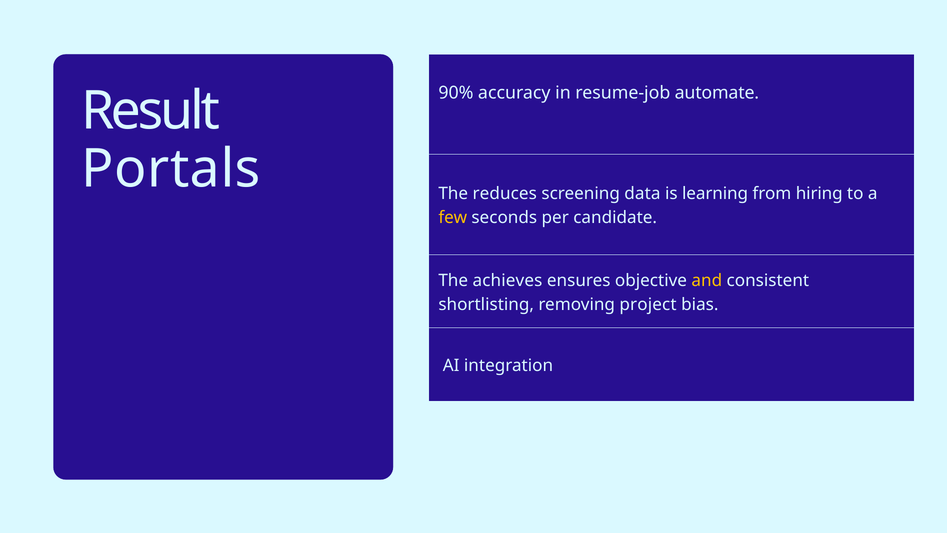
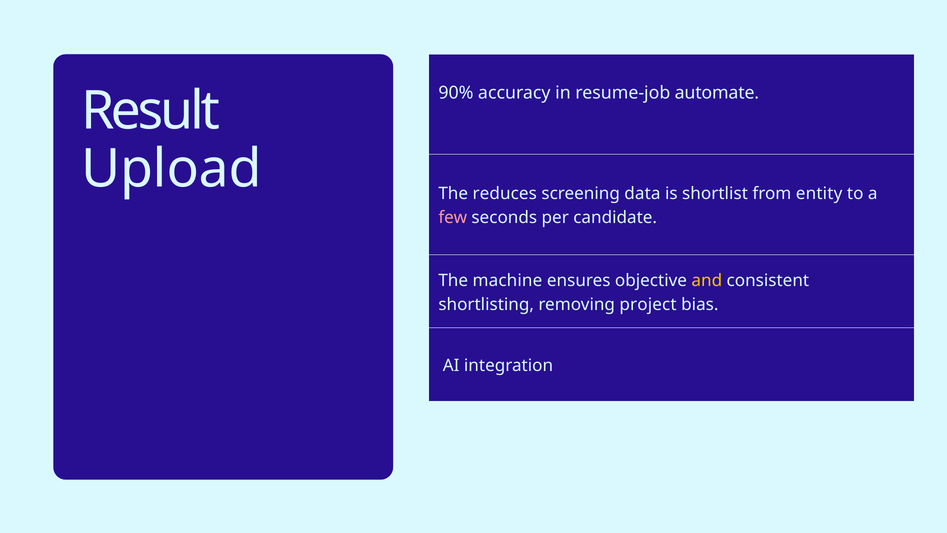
Portals: Portals -> Upload
learning: learning -> shortlist
hiring: hiring -> entity
few colour: yellow -> pink
achieves: achieves -> machine
